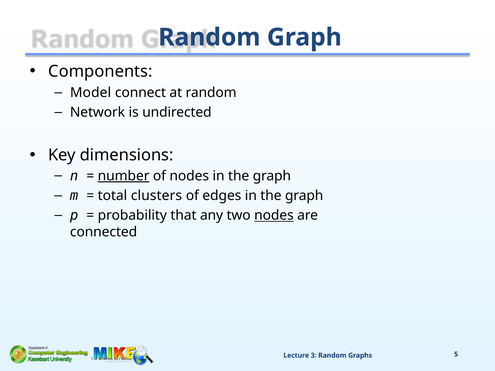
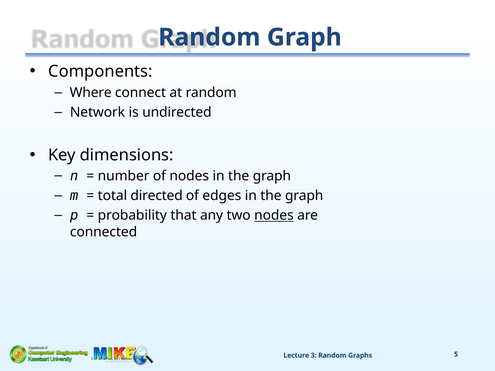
Model: Model -> Where
number underline: present -> none
clusters: clusters -> directed
